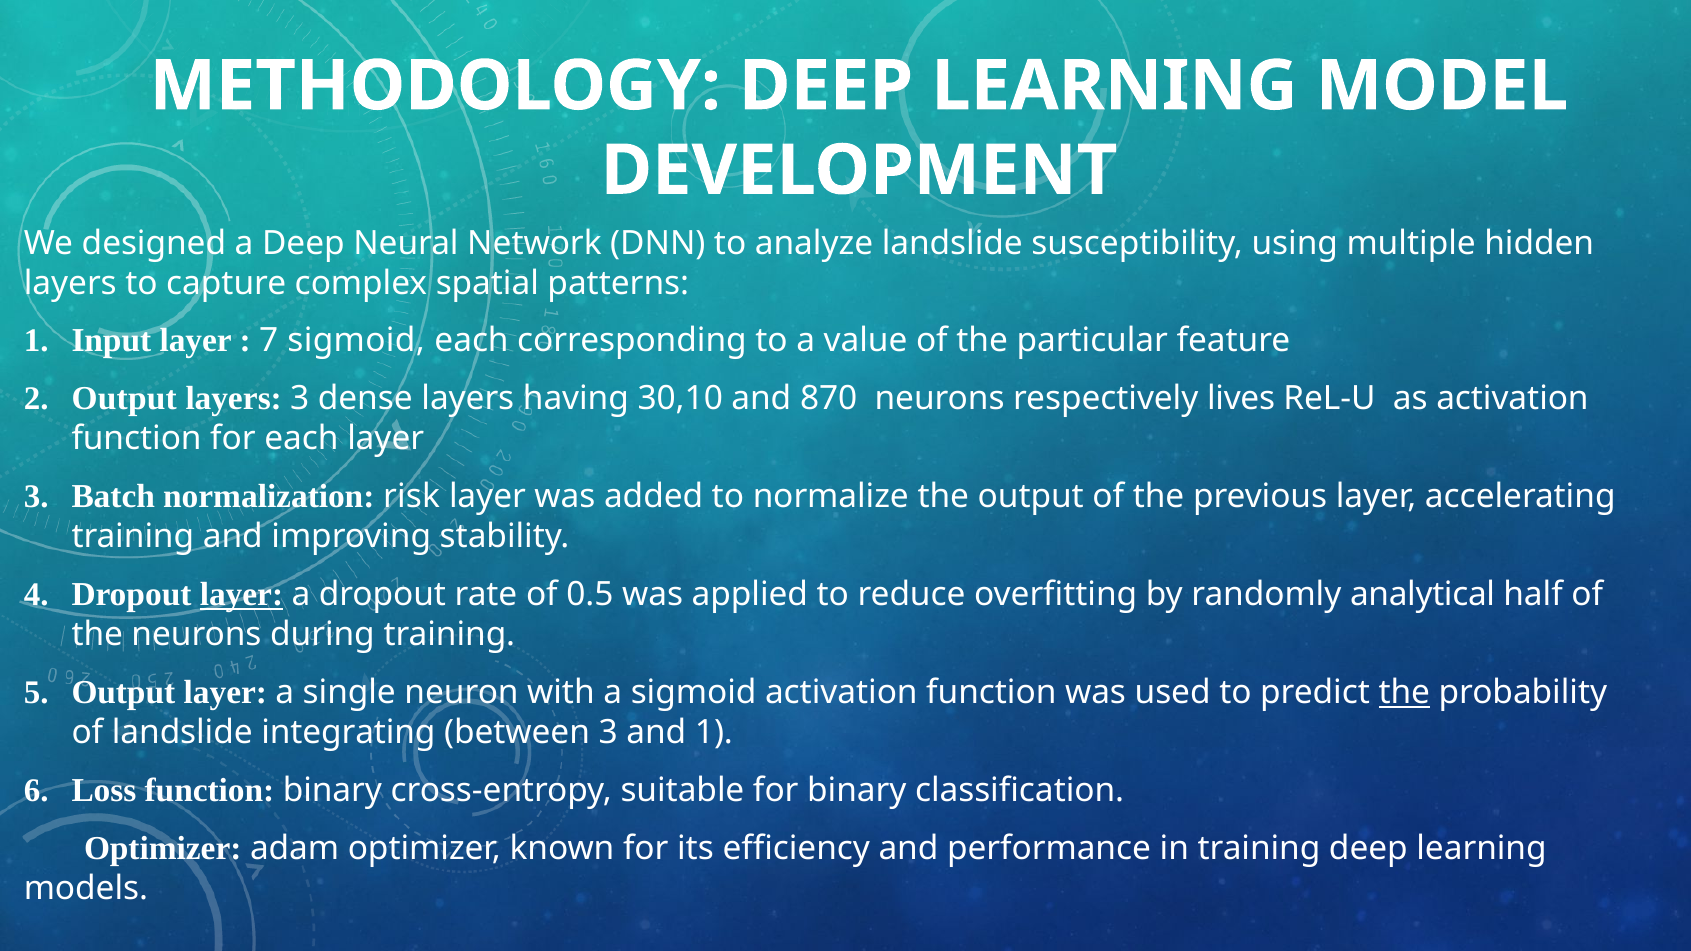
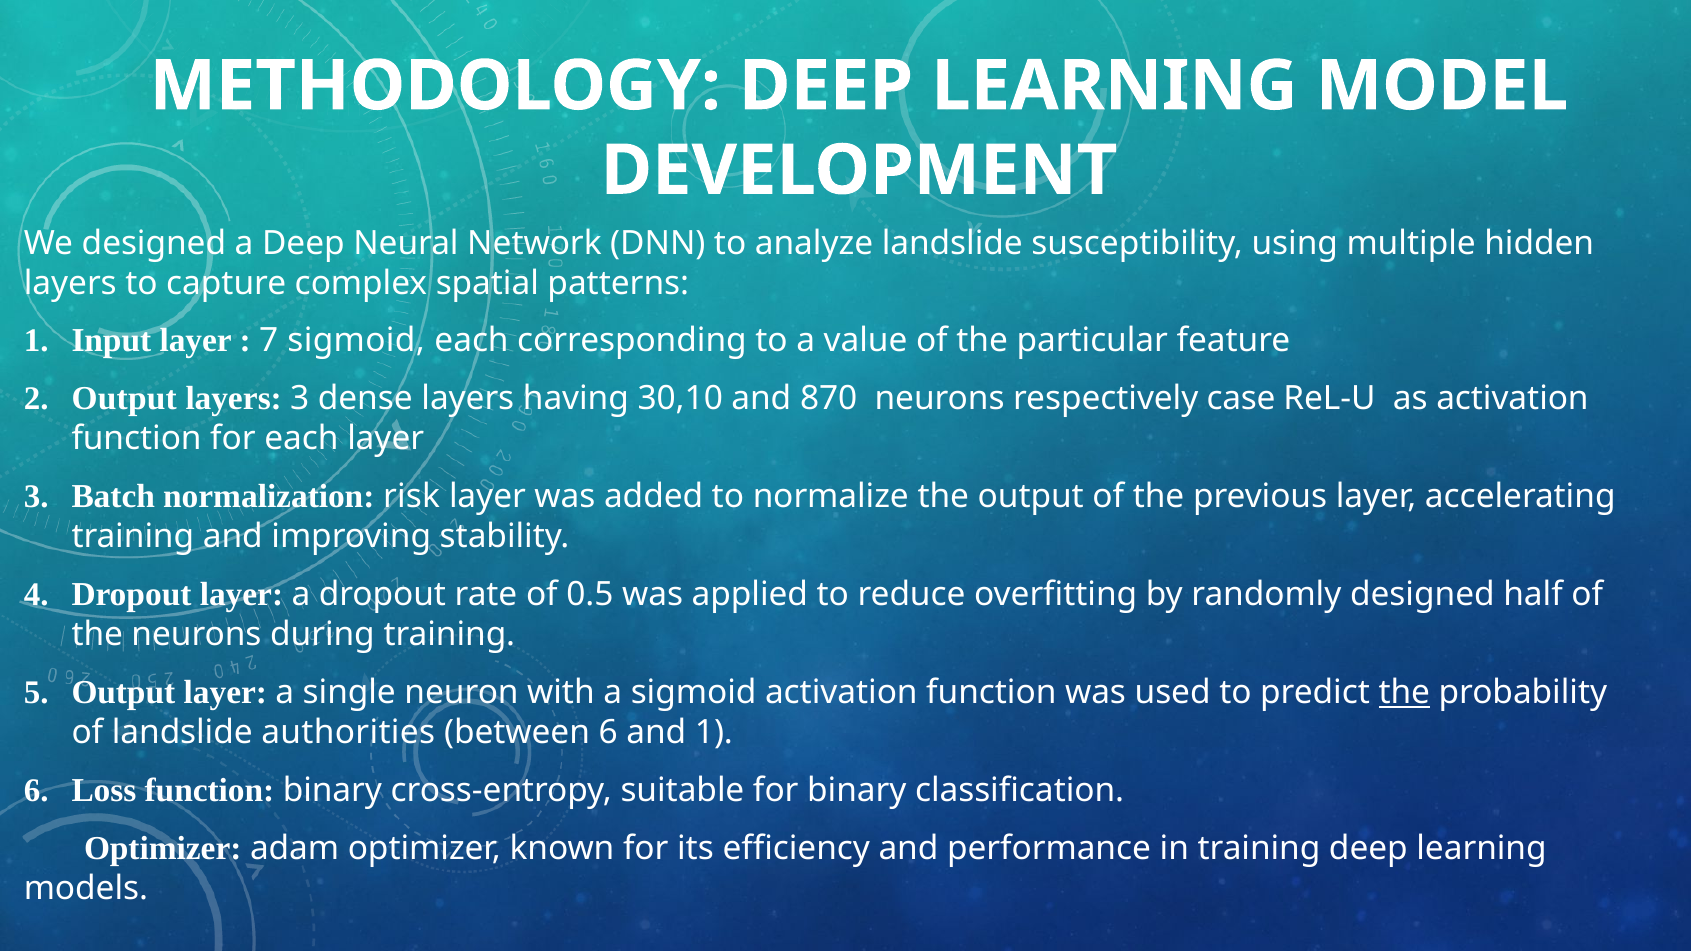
lives: lives -> case
layer at (241, 595) underline: present -> none
randomly analytical: analytical -> designed
integrating: integrating -> authorities
between 3: 3 -> 6
